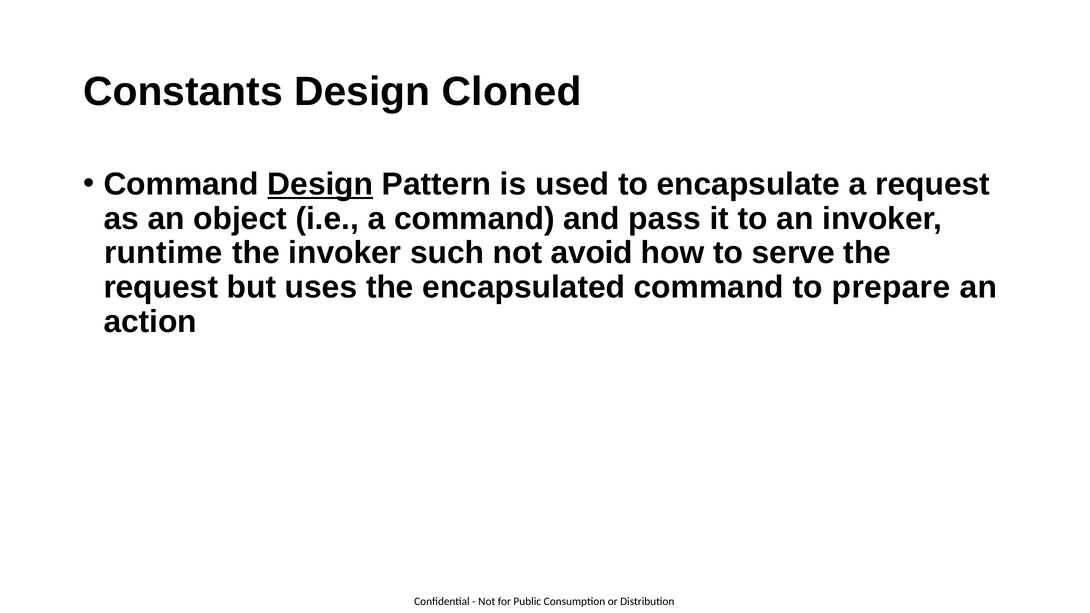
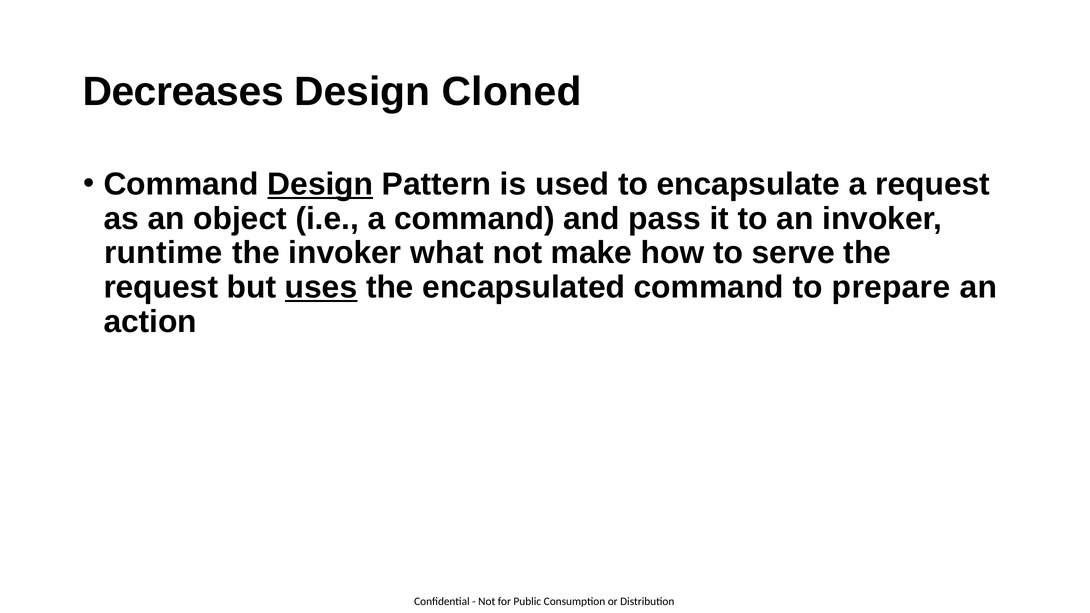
Constants: Constants -> Decreases
such: such -> what
avoid: avoid -> make
uses underline: none -> present
